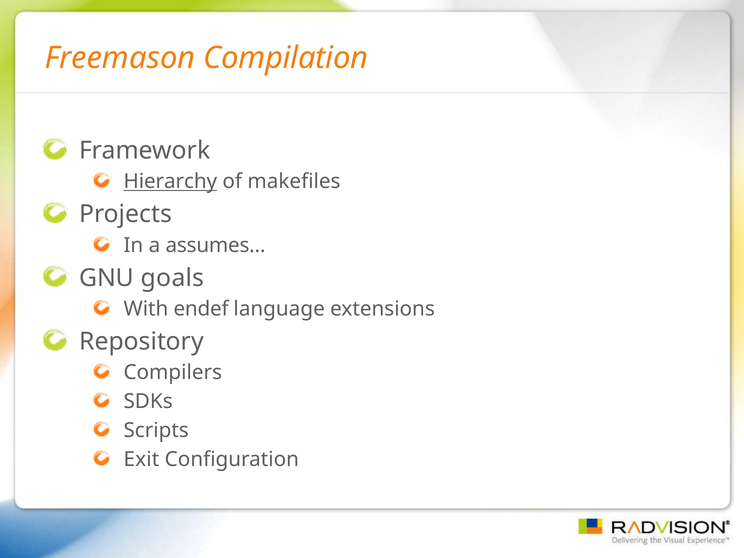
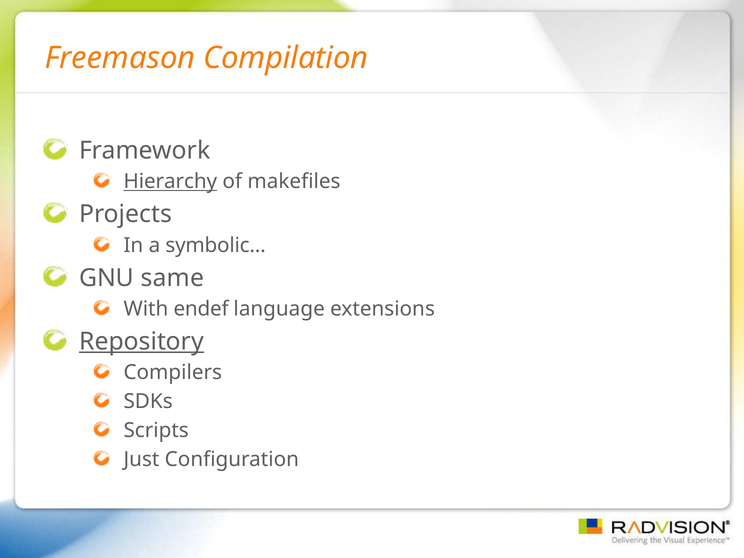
assumes…: assumes… -> symbolic…
goals: goals -> same
Repository underline: none -> present
Exit: Exit -> Just
